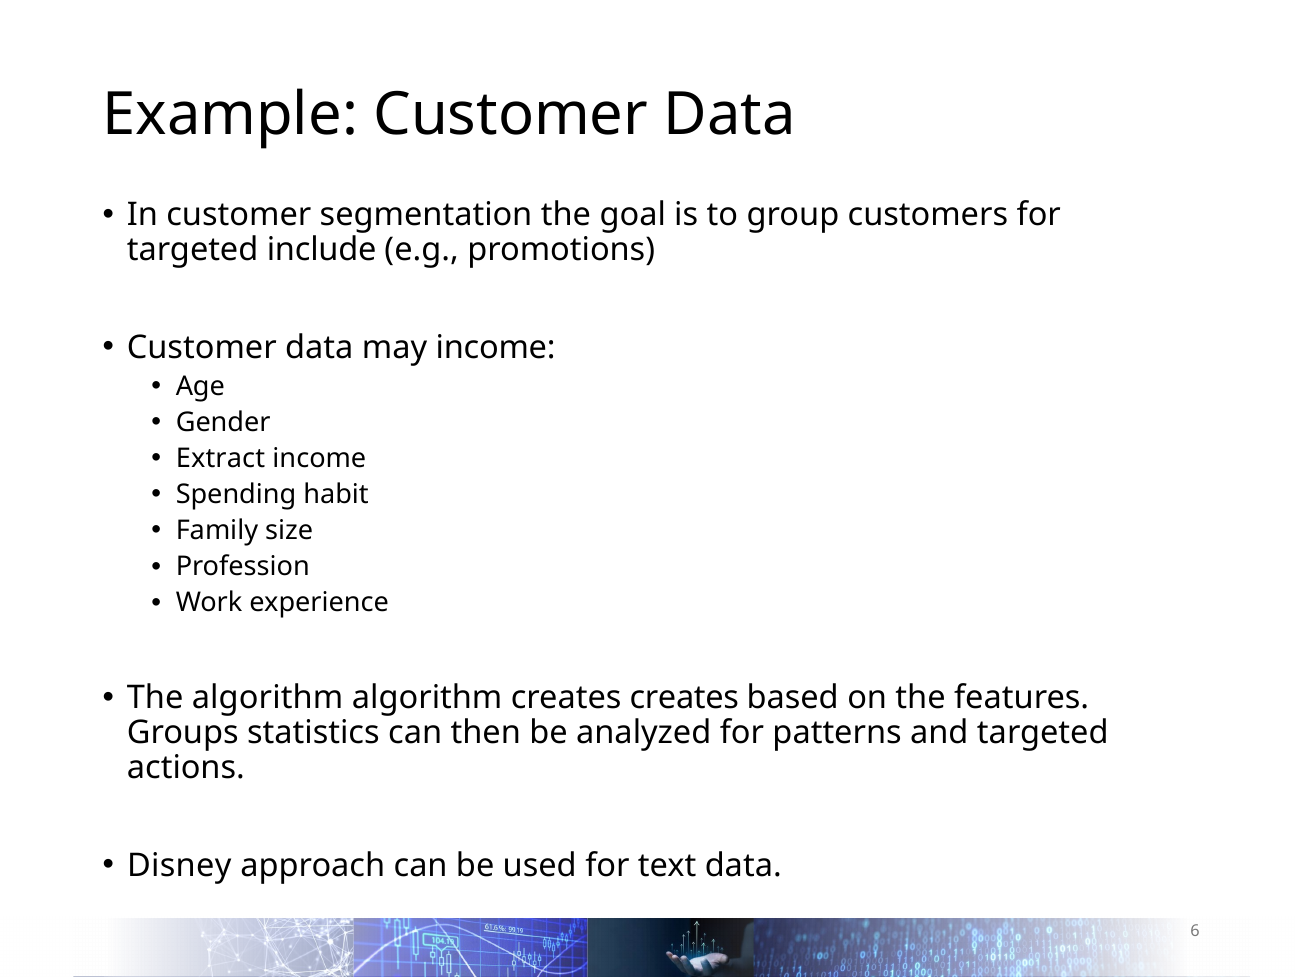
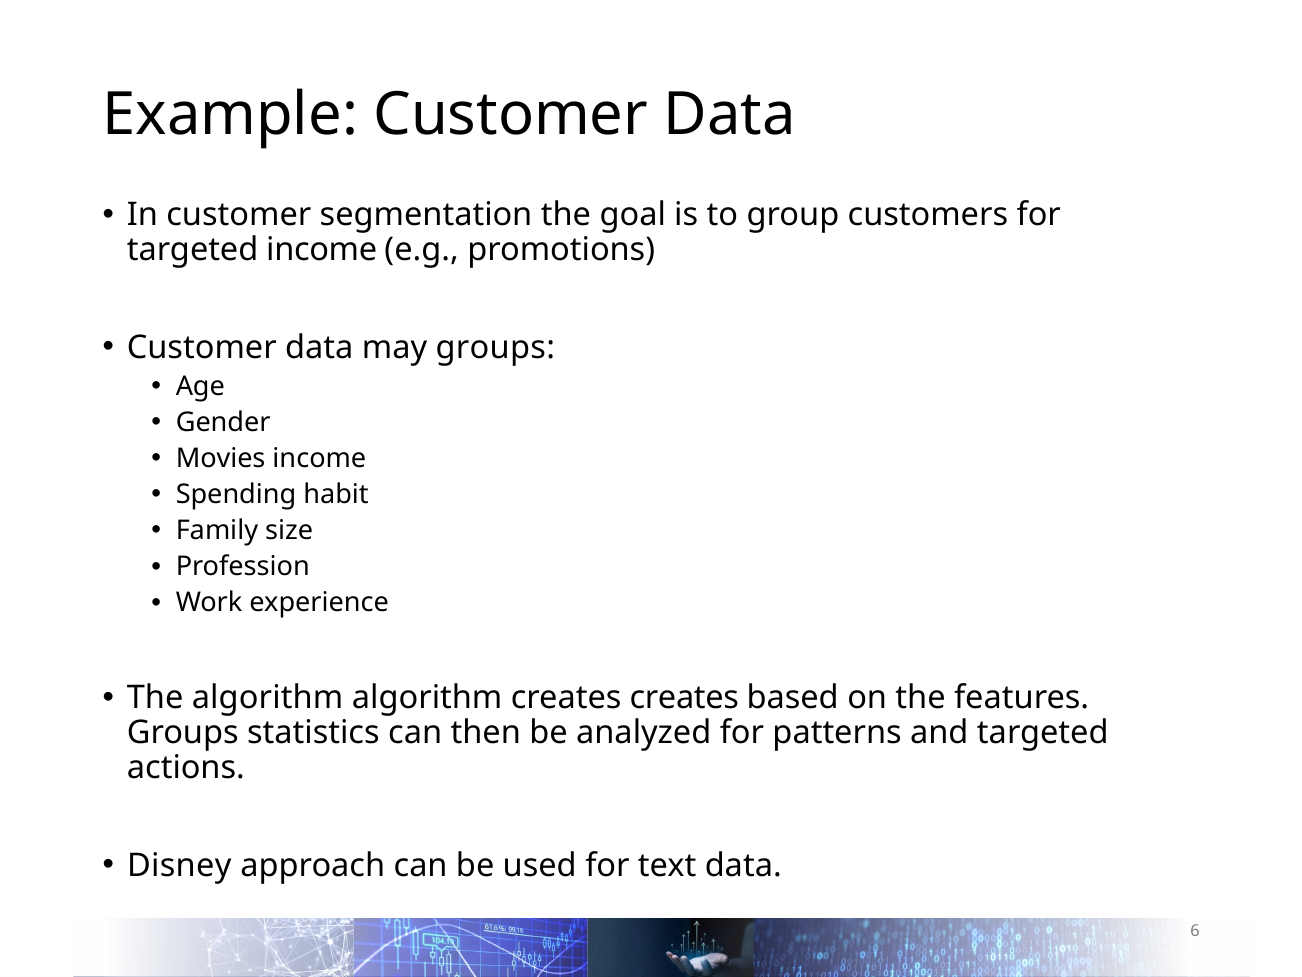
targeted include: include -> income
may income: income -> groups
Extract: Extract -> Movies
